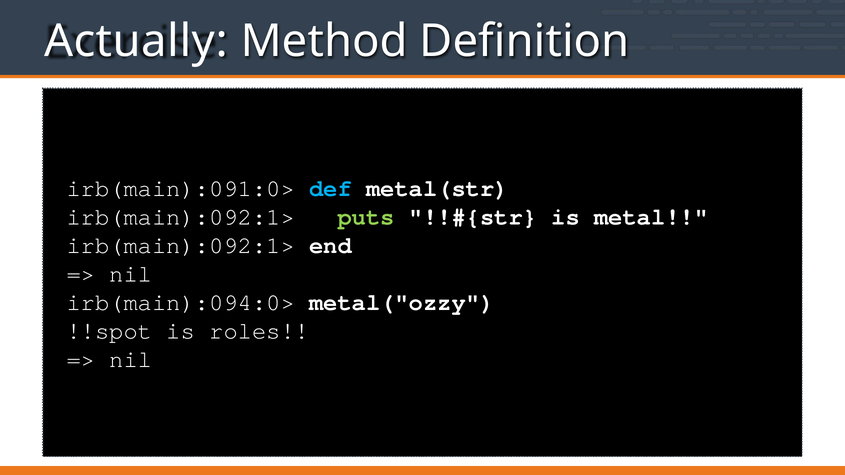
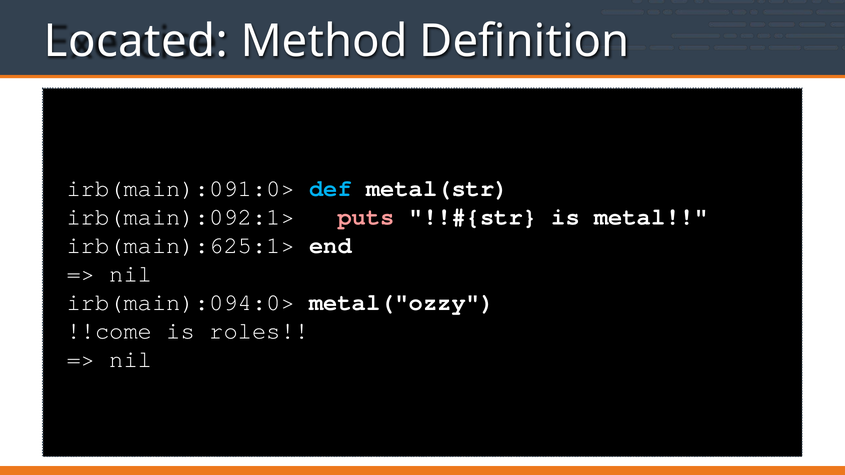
Actually: Actually -> Located
puts colour: light green -> pink
irb(main):092:1> at (181, 246): irb(main):092:1> -> irb(main):625:1>
!!spot: !!spot -> !!come
